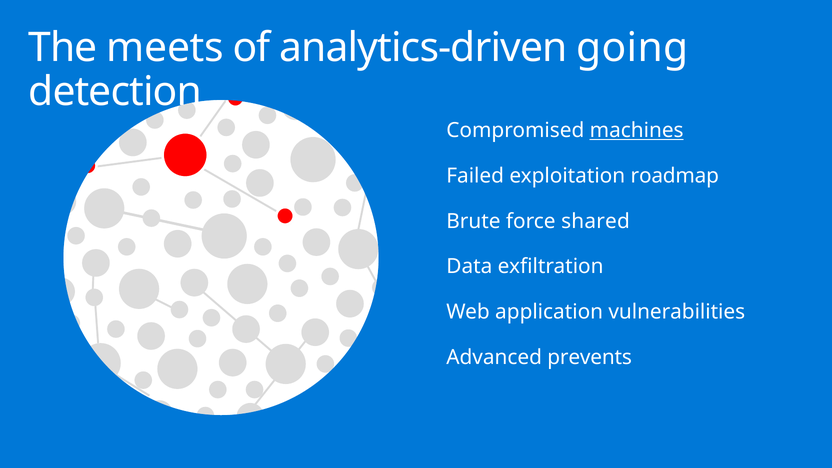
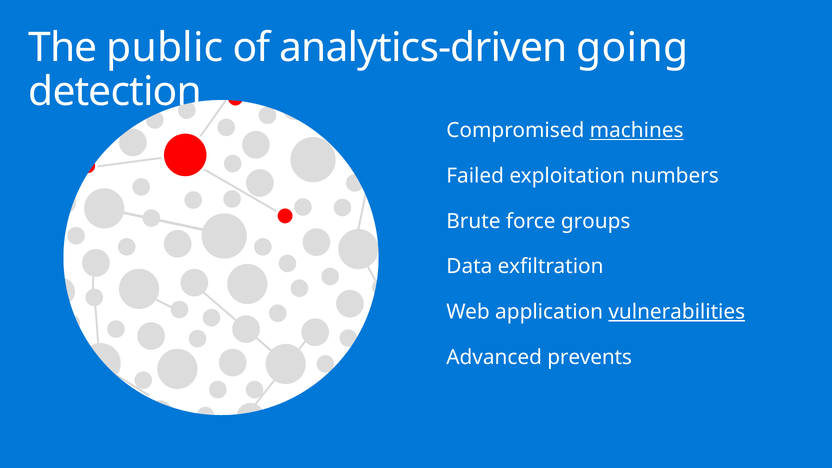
meets: meets -> public
roadmap: roadmap -> numbers
shared: shared -> groups
vulnerabilities underline: none -> present
